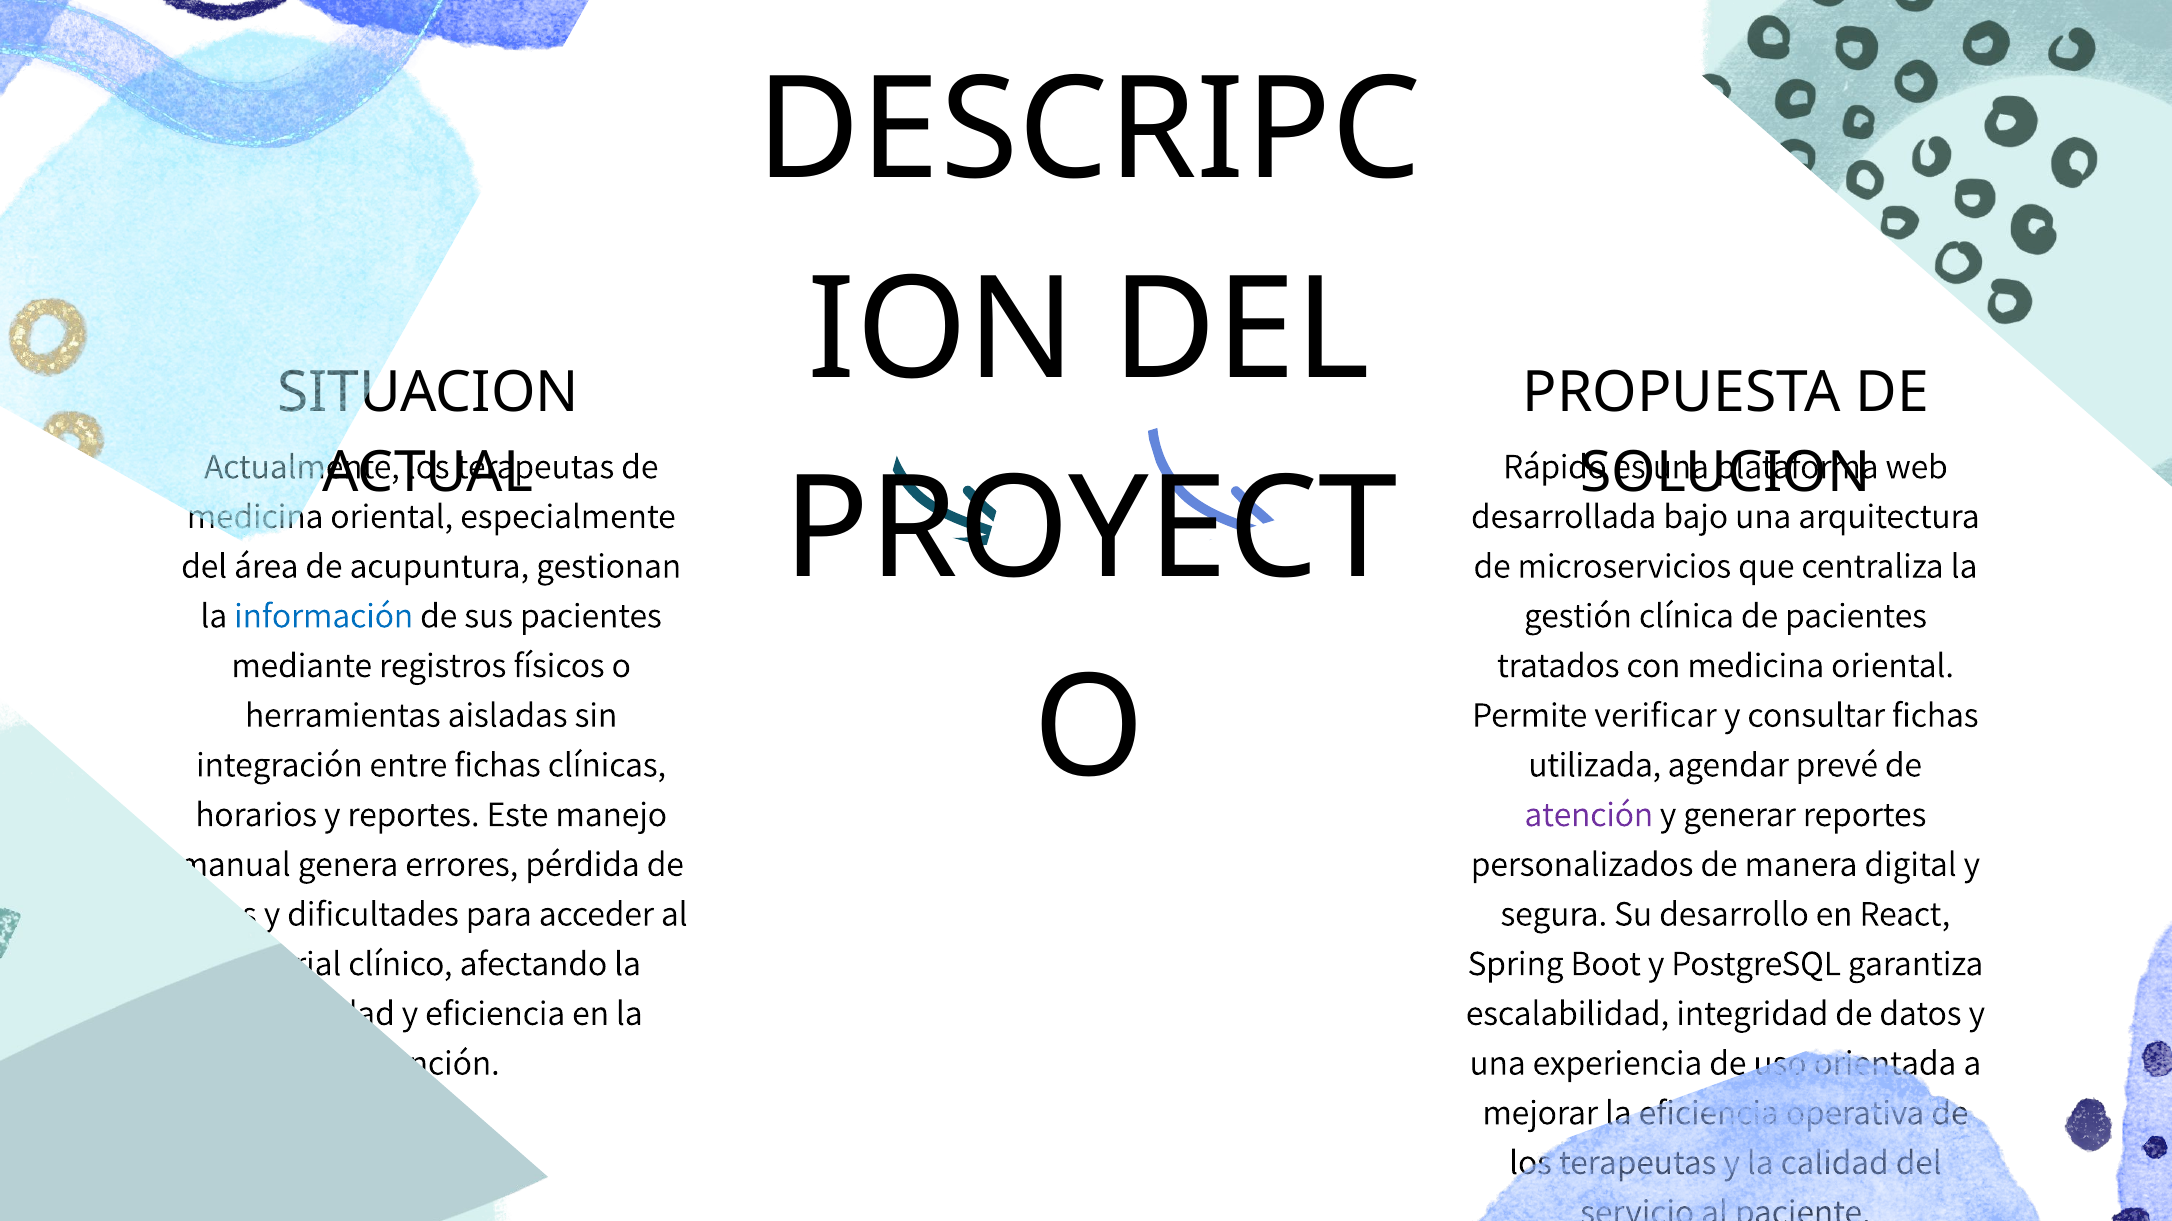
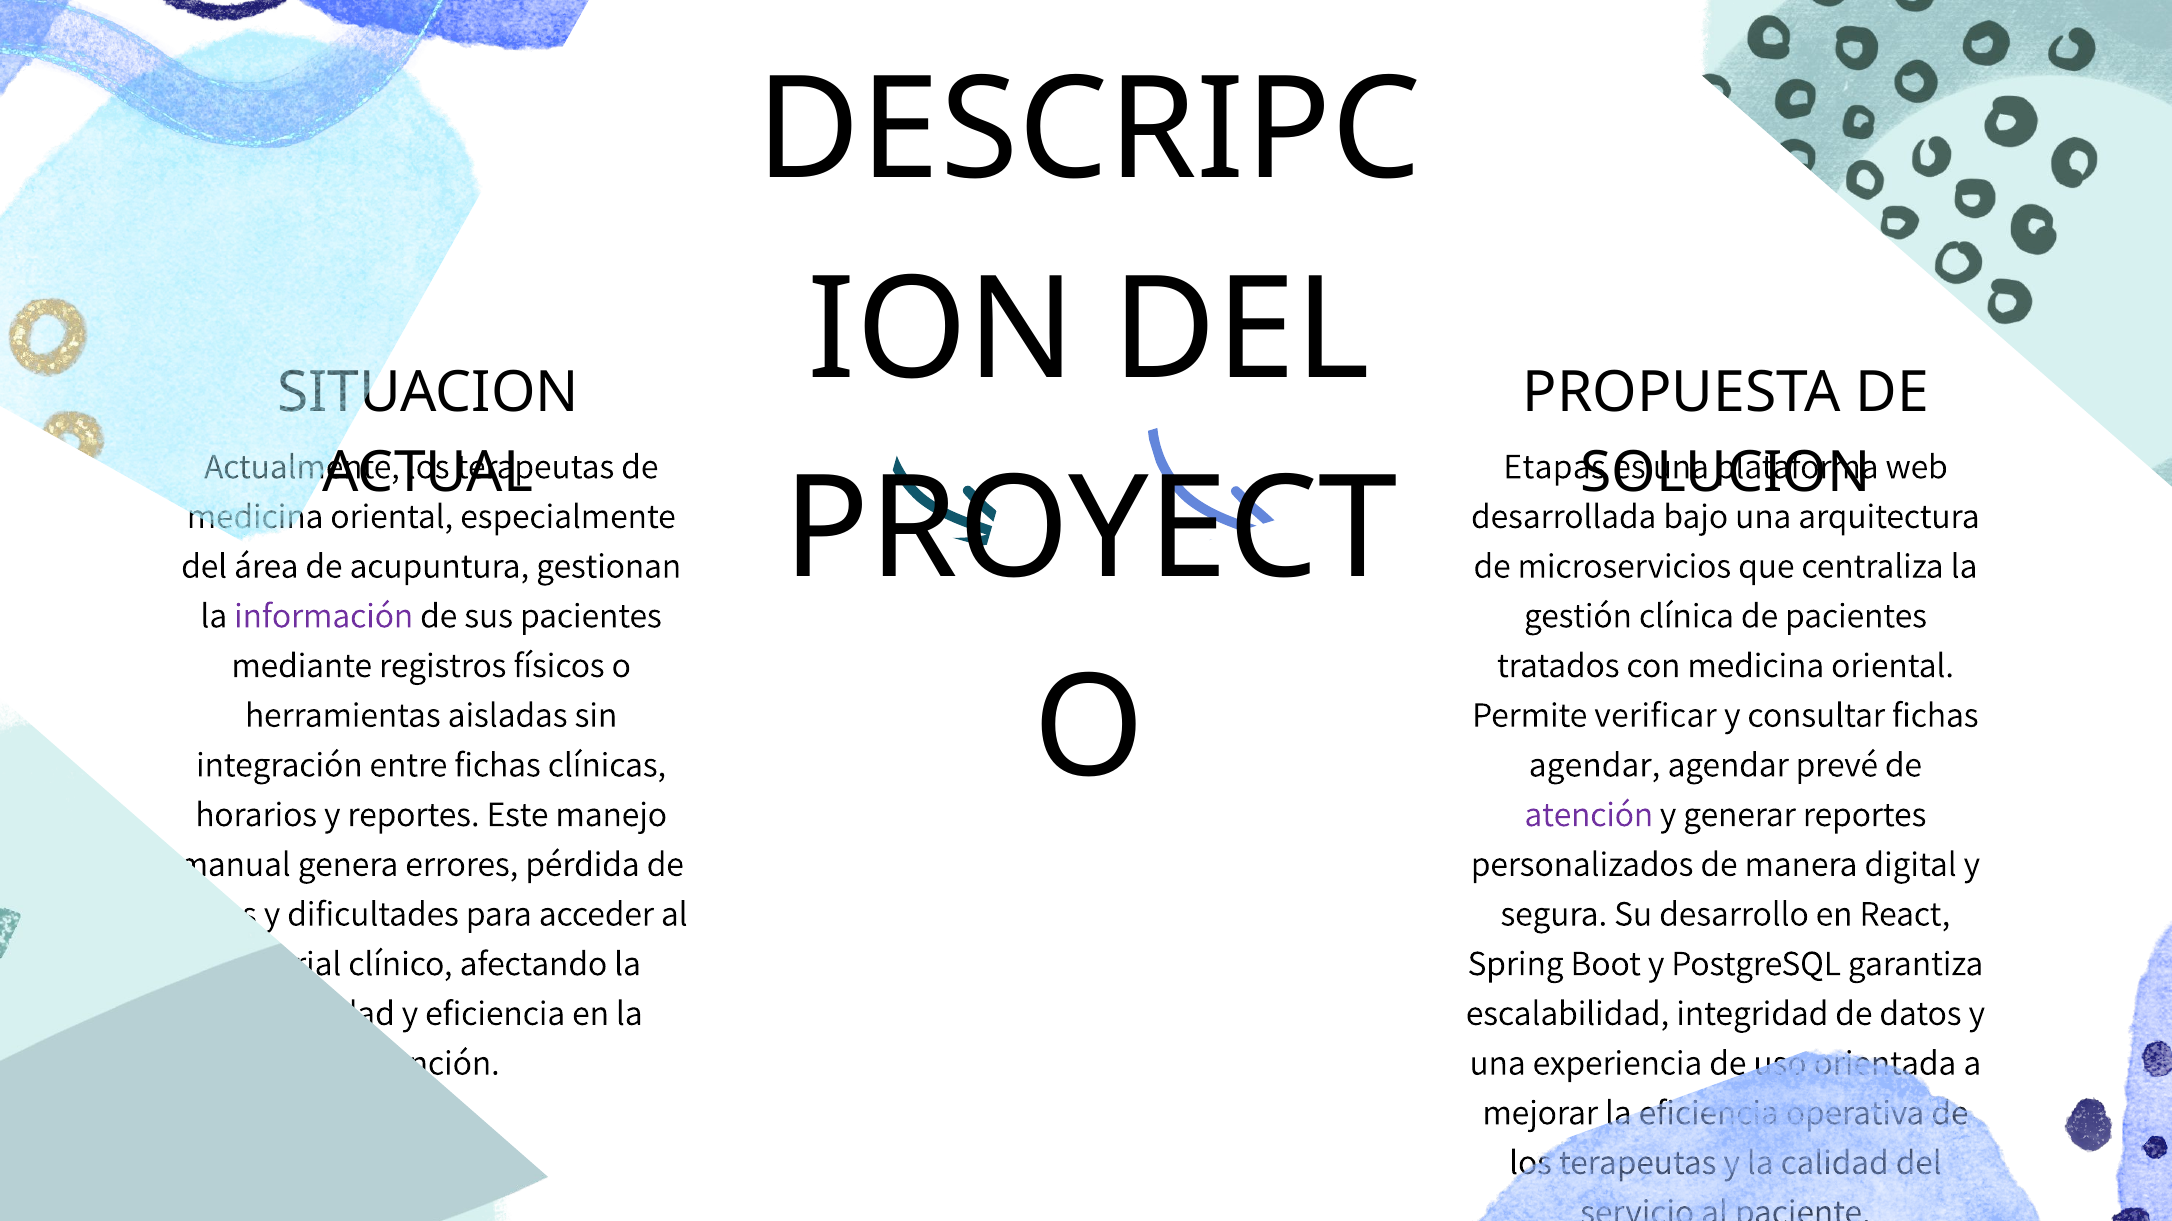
Rápido: Rápido -> Etapas
información colour: blue -> purple
utilizada at (1595, 765): utilizada -> agendar
